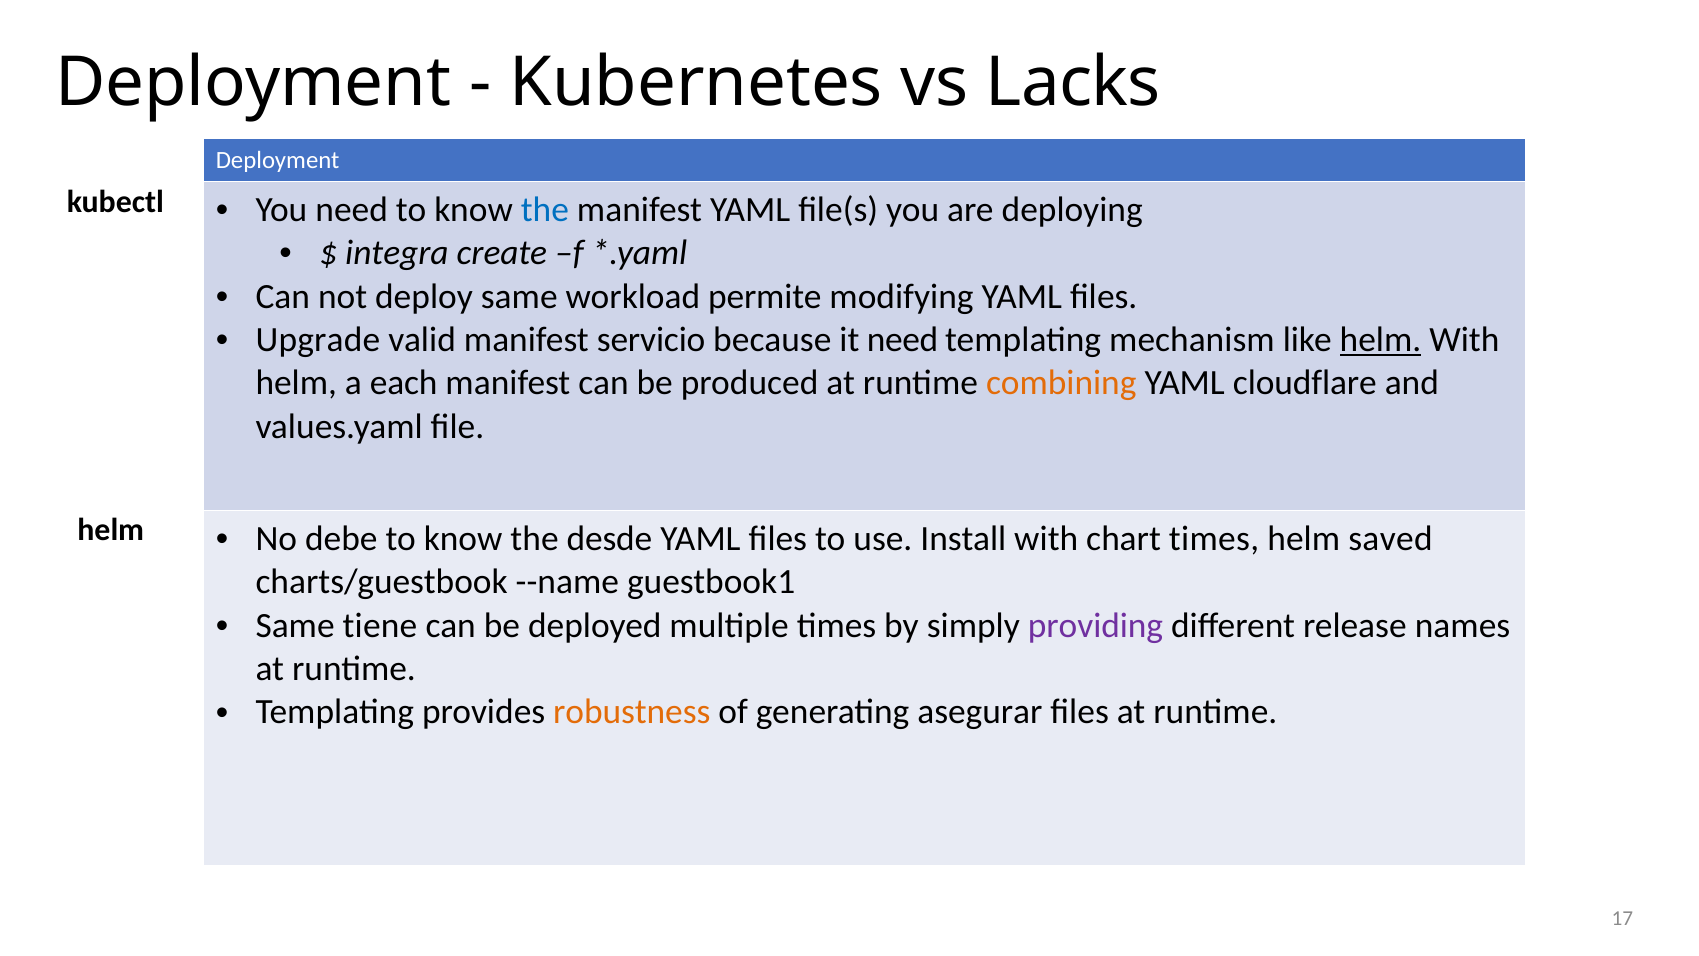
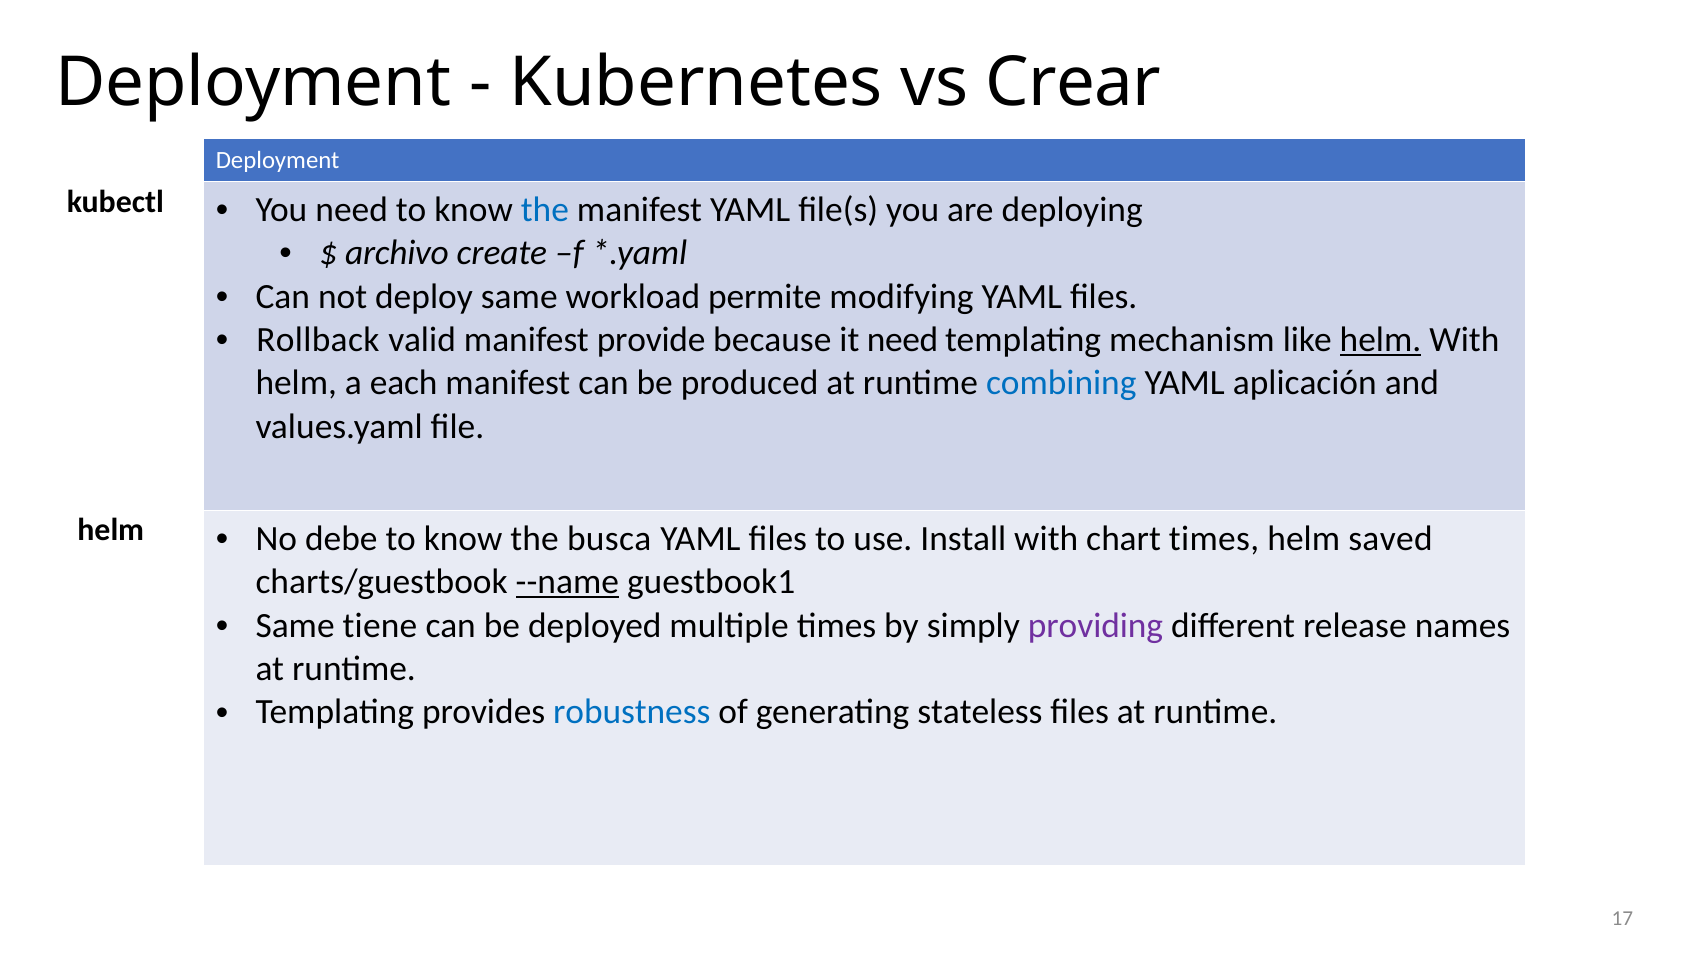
Lacks: Lacks -> Crear
integra: integra -> archivo
Upgrade: Upgrade -> Rollback
servicio: servicio -> provide
combining colour: orange -> blue
cloudflare: cloudflare -> aplicación
desde: desde -> busca
--name underline: none -> present
robustness colour: orange -> blue
asegurar: asegurar -> stateless
